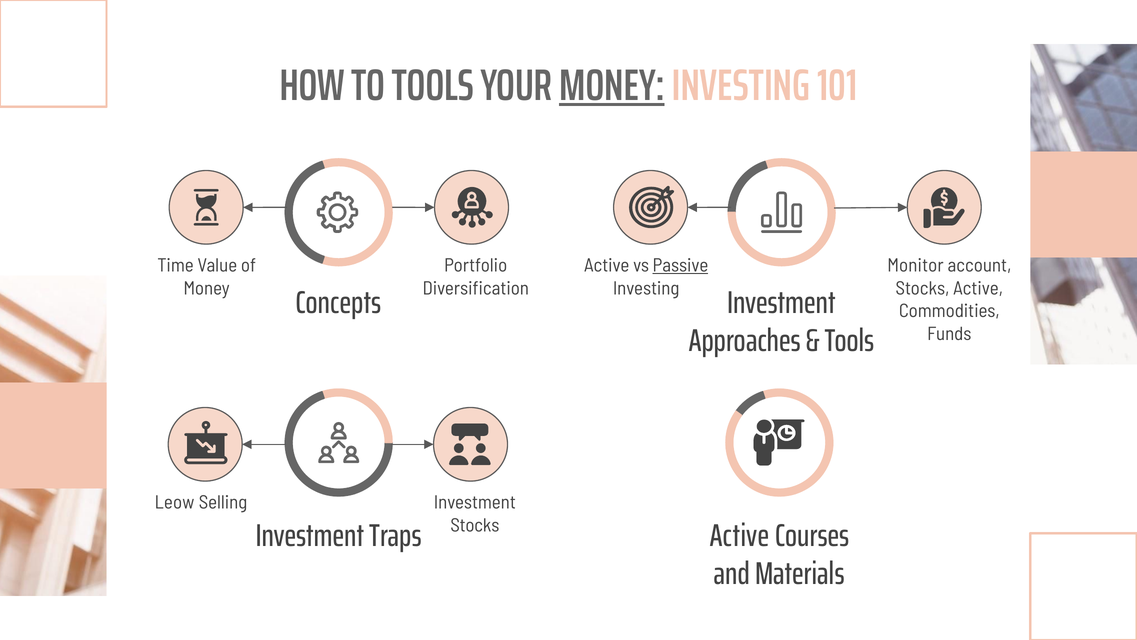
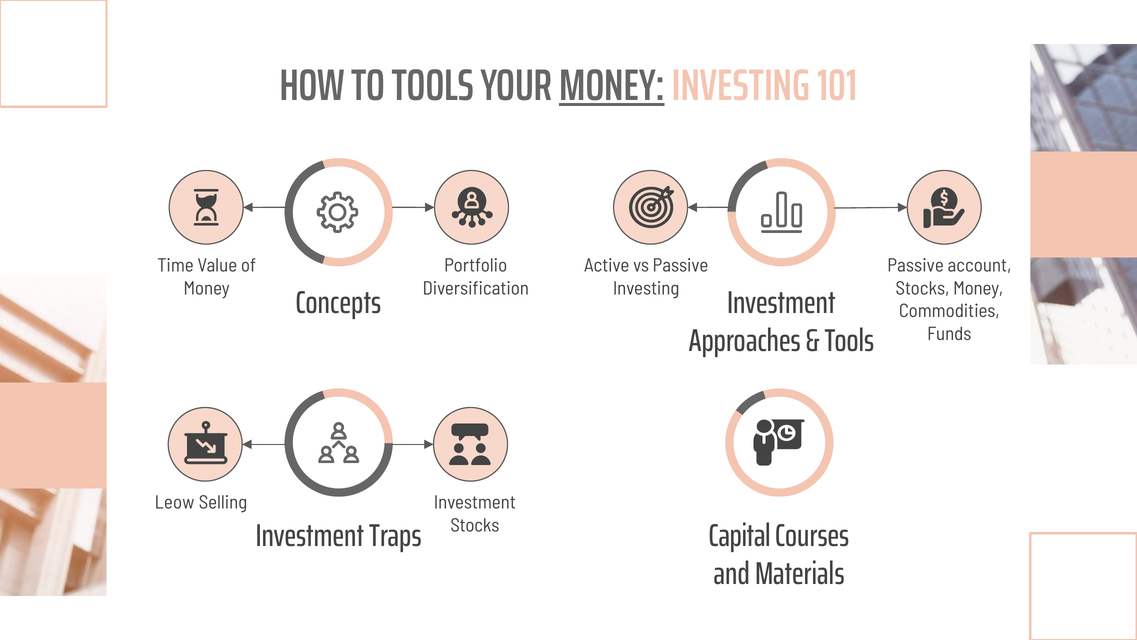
Passive at (680, 265) underline: present -> none
Monitor at (915, 265): Monitor -> Passive
Stocks Active: Active -> Money
Active at (740, 536): Active -> Capital
